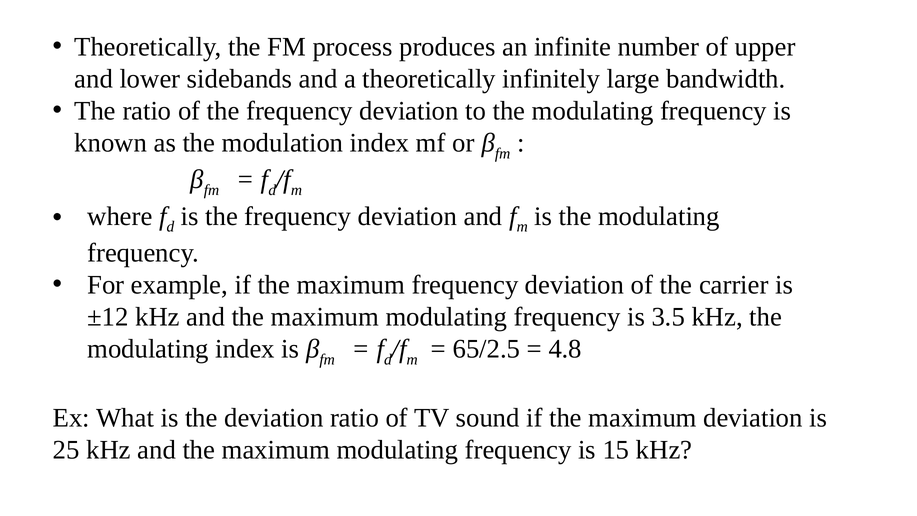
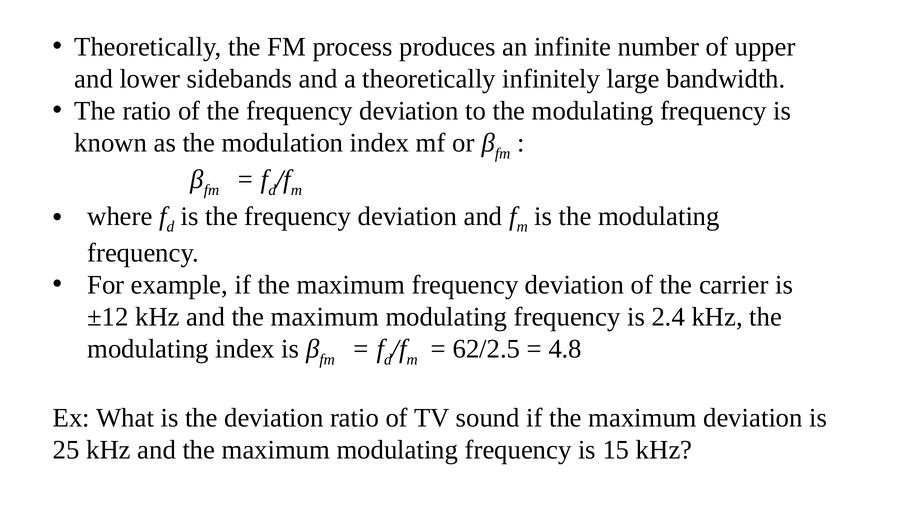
3.5: 3.5 -> 2.4
65/2.5: 65/2.5 -> 62/2.5
